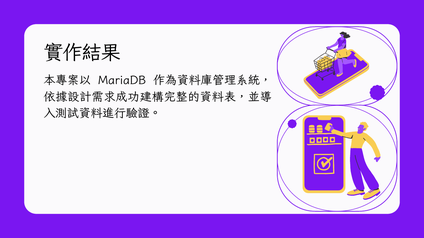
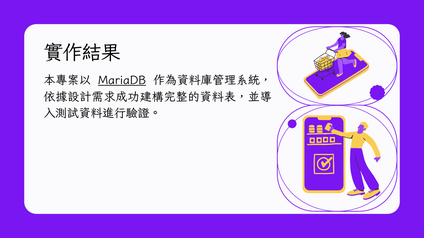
MariaDB underline: none -> present
